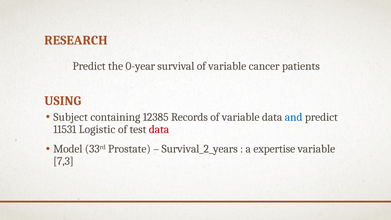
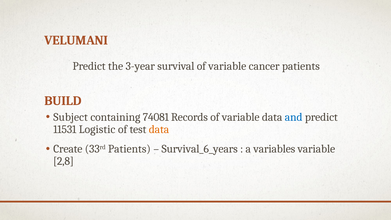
RESEARCH: RESEARCH -> VELUMANI
0-year: 0-year -> 3-year
USING: USING -> BUILD
12385: 12385 -> 74081
data at (159, 129) colour: red -> orange
Model: Model -> Create
33rd Prostate: Prostate -> Patients
Survival_2_years: Survival_2_years -> Survival_6_years
expertise: expertise -> variables
7,3: 7,3 -> 2,8
